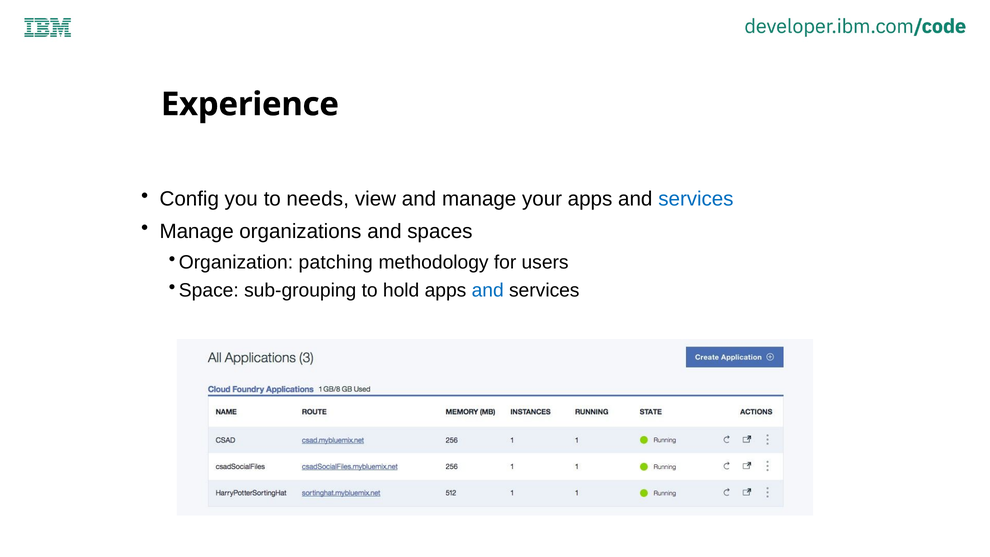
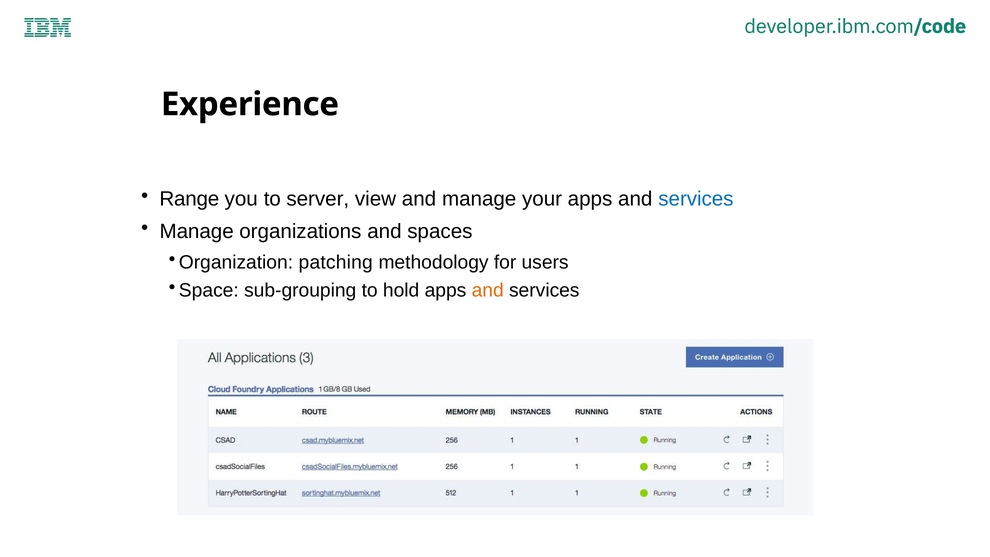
Config: Config -> Range
needs: needs -> server
and at (488, 290) colour: blue -> orange
